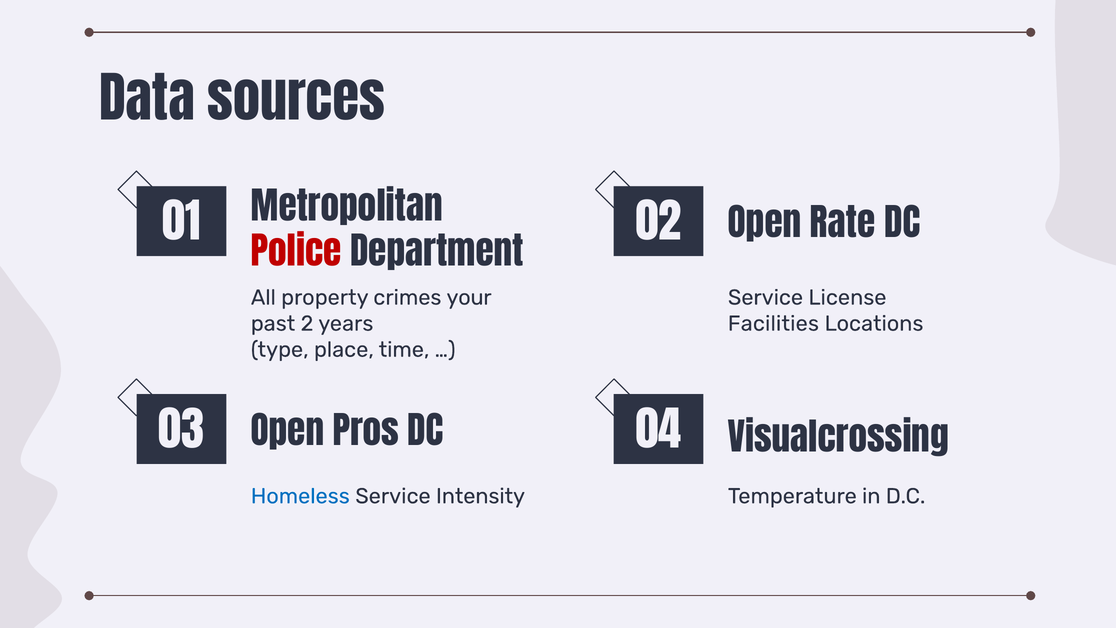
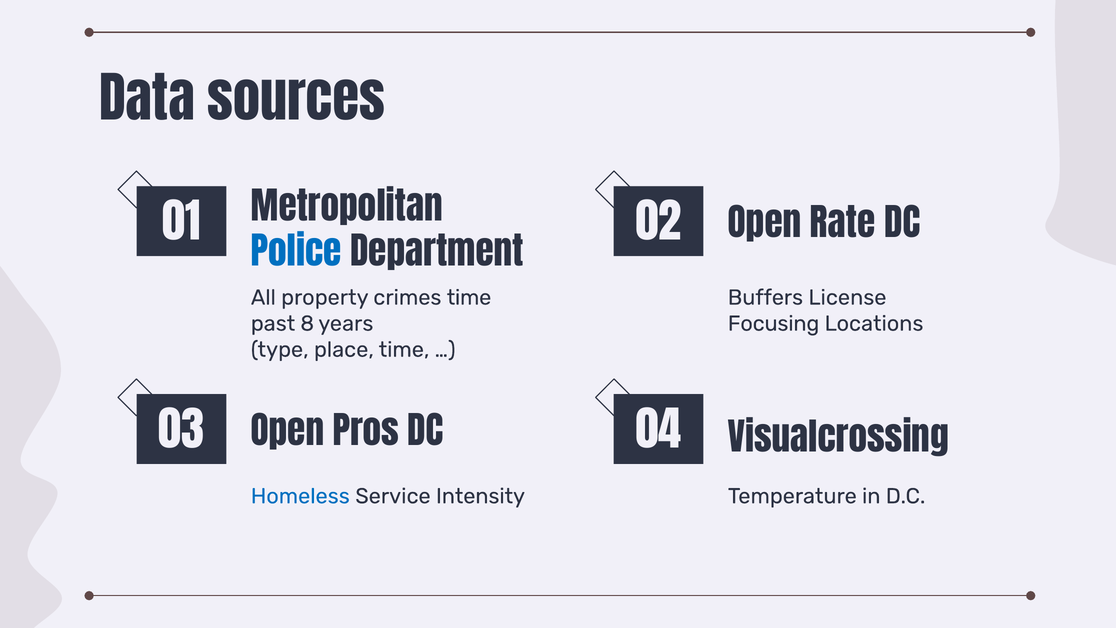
Police colour: red -> blue
crimes your: your -> time
Service at (765, 297): Service -> Buffers
2: 2 -> 8
Facilities: Facilities -> Focusing
